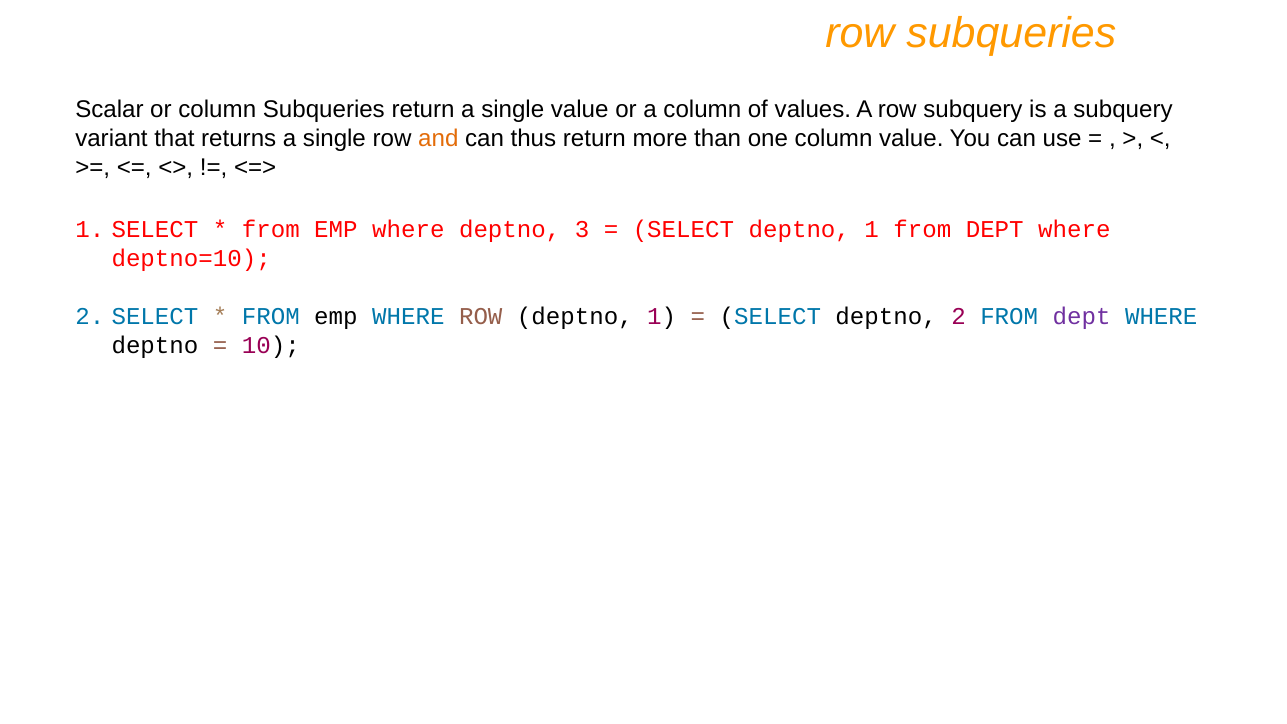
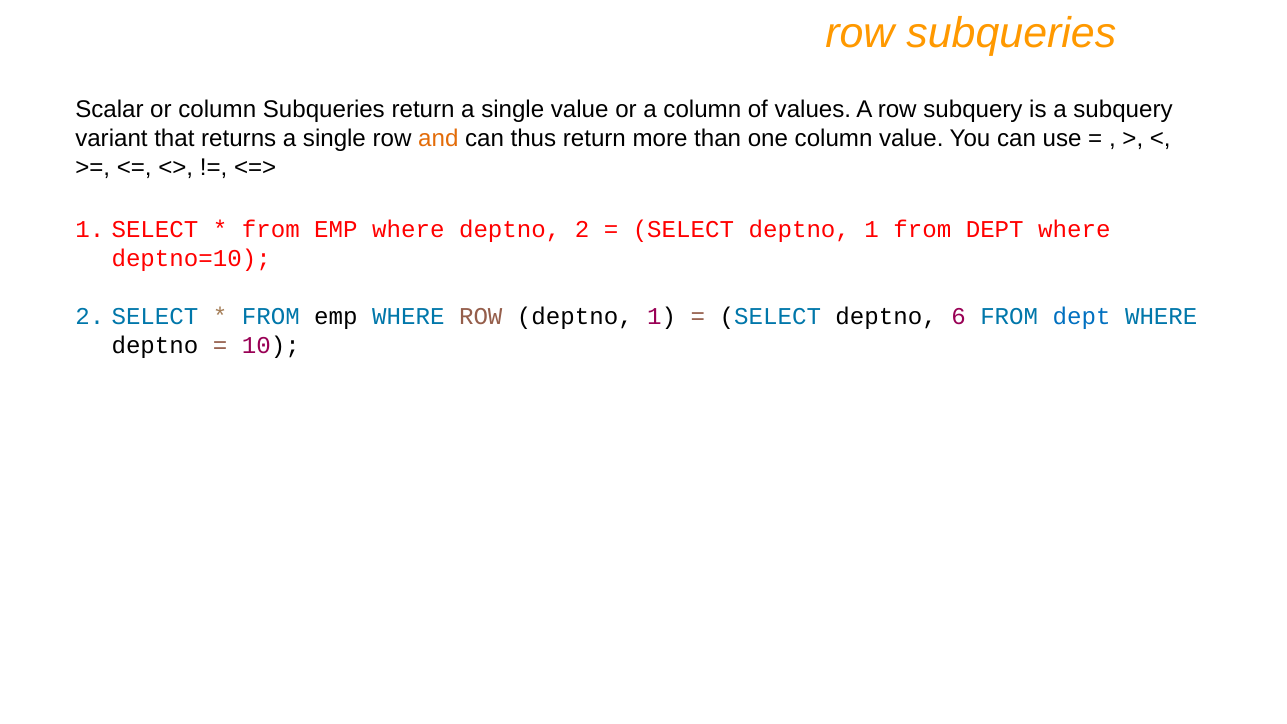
deptno 3: 3 -> 2
deptno 2: 2 -> 6
dept at (1082, 317) colour: purple -> blue
